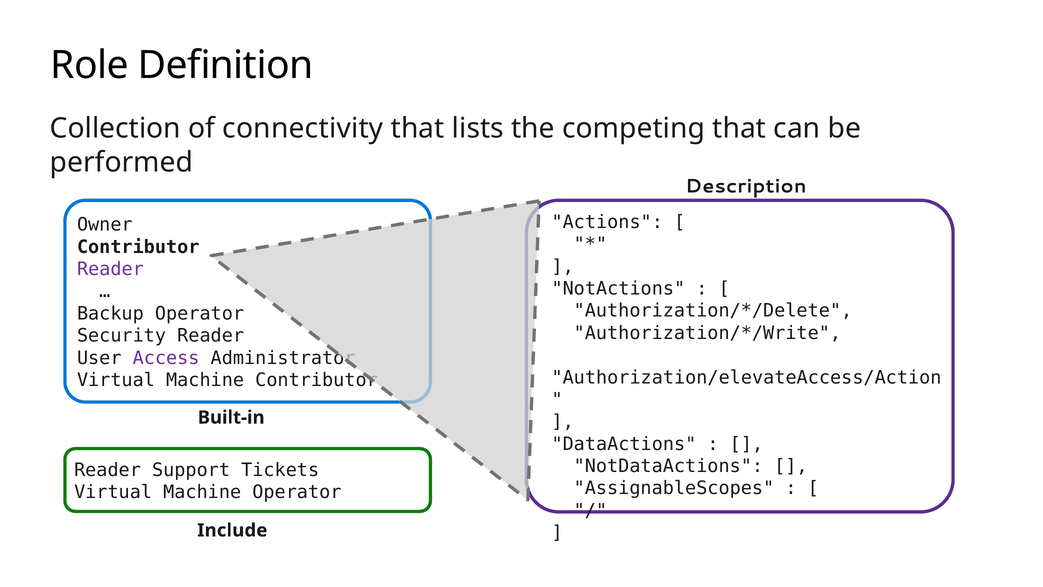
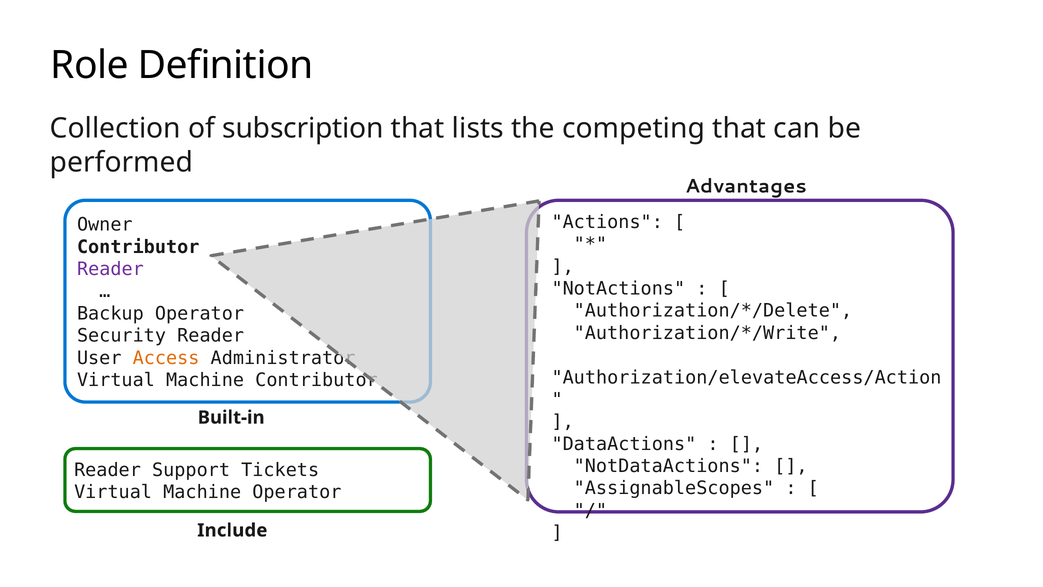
connectivity: connectivity -> subscription
Description: Description -> Advantages
Access colour: purple -> orange
